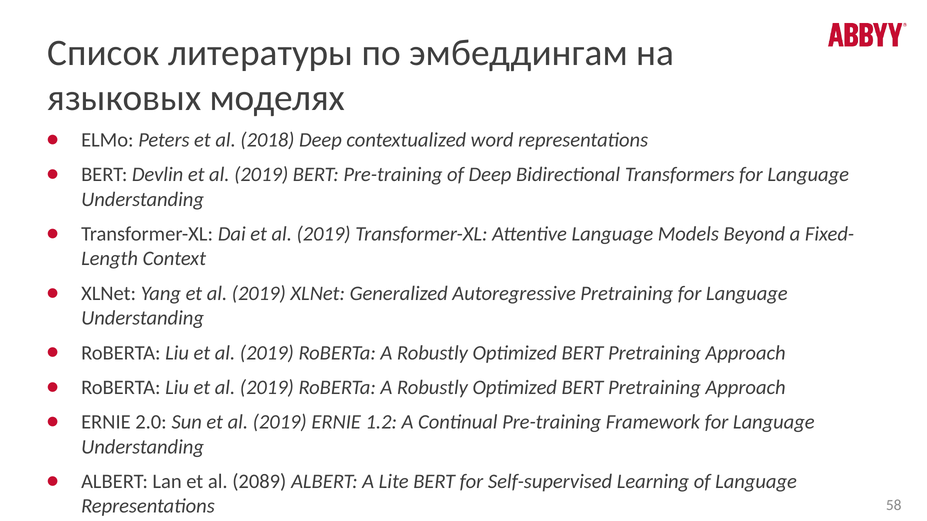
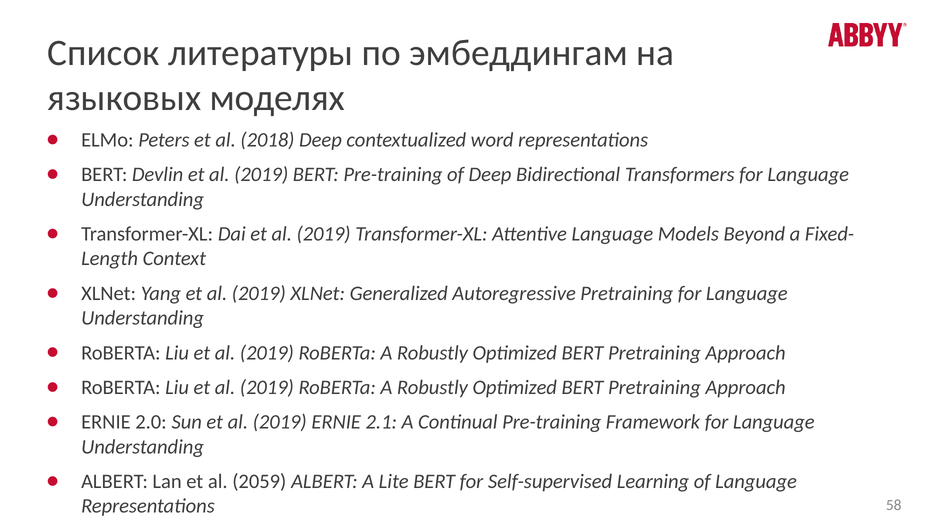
1.2: 1.2 -> 2.1
2089: 2089 -> 2059
